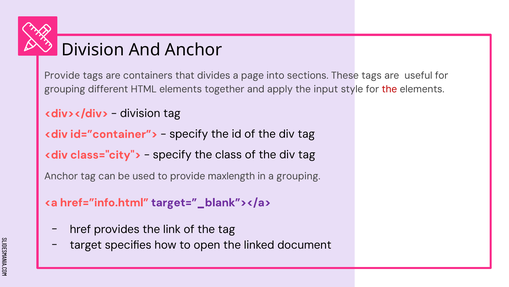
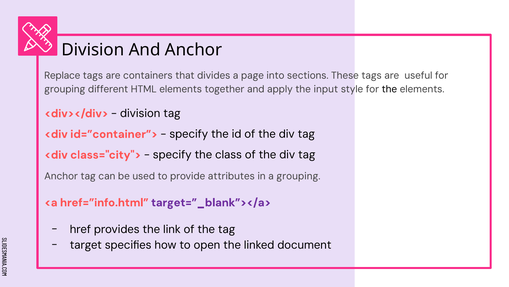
Provide at (62, 75): Provide -> Replace
the at (389, 89) colour: red -> black
maxlength: maxlength -> attributes
